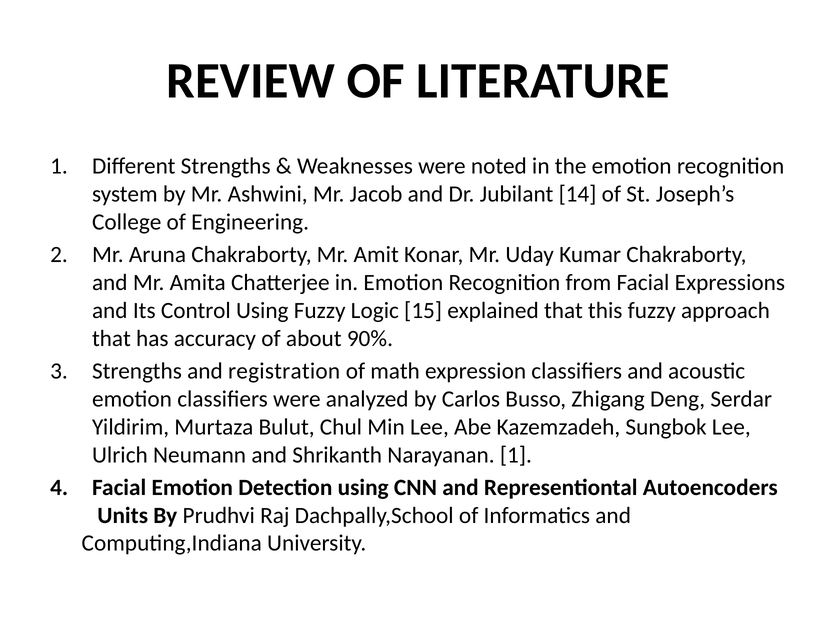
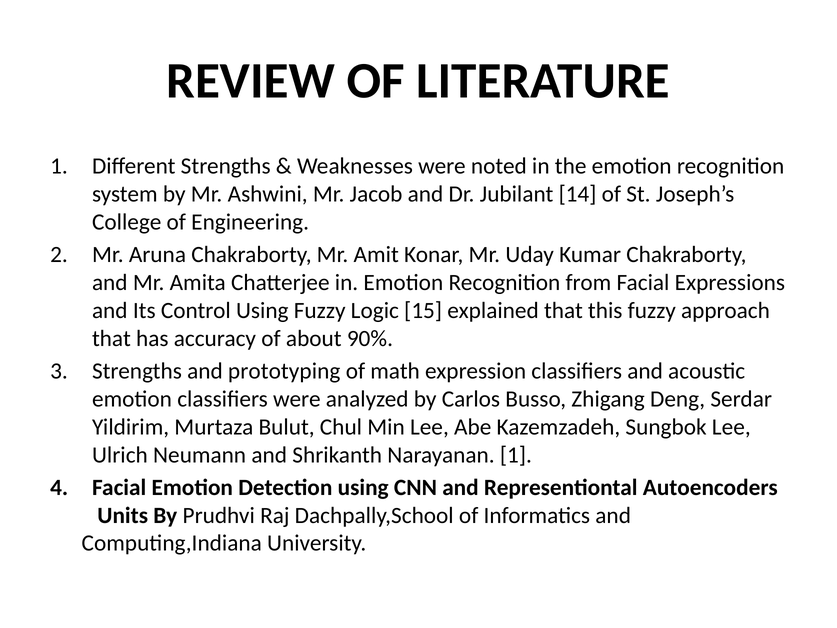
registration: registration -> prototyping
